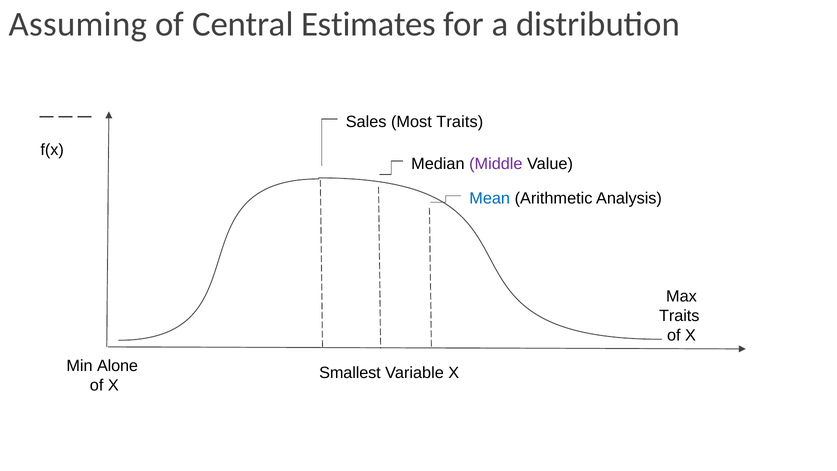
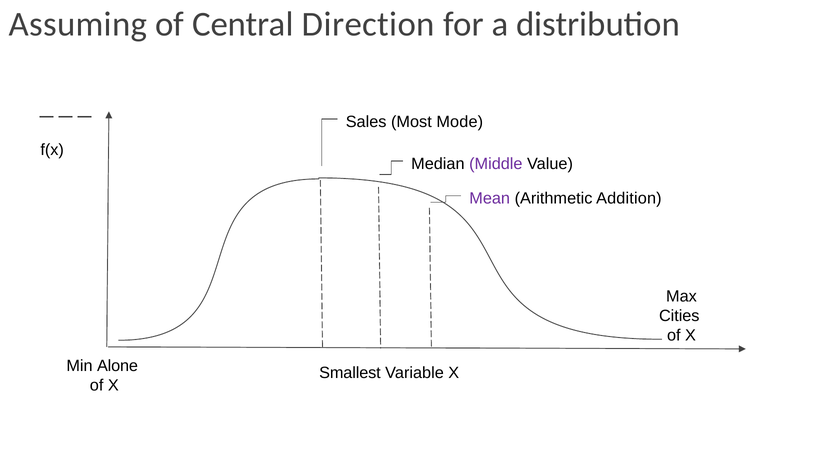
Estimates: Estimates -> Direction
Most Traits: Traits -> Mode
Mean colour: blue -> purple
Analysis: Analysis -> Addition
Traits at (679, 316): Traits -> Cities
